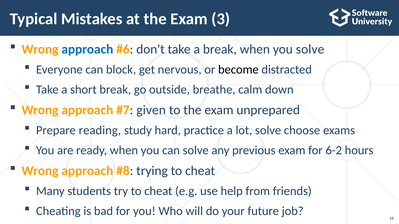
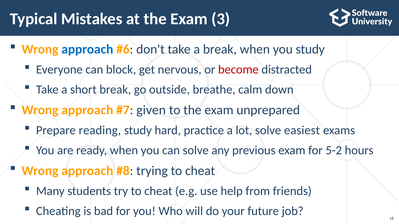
you solve: solve -> study
become colour: black -> red
choose: choose -> easiest
6-2: 6-2 -> 5-2
